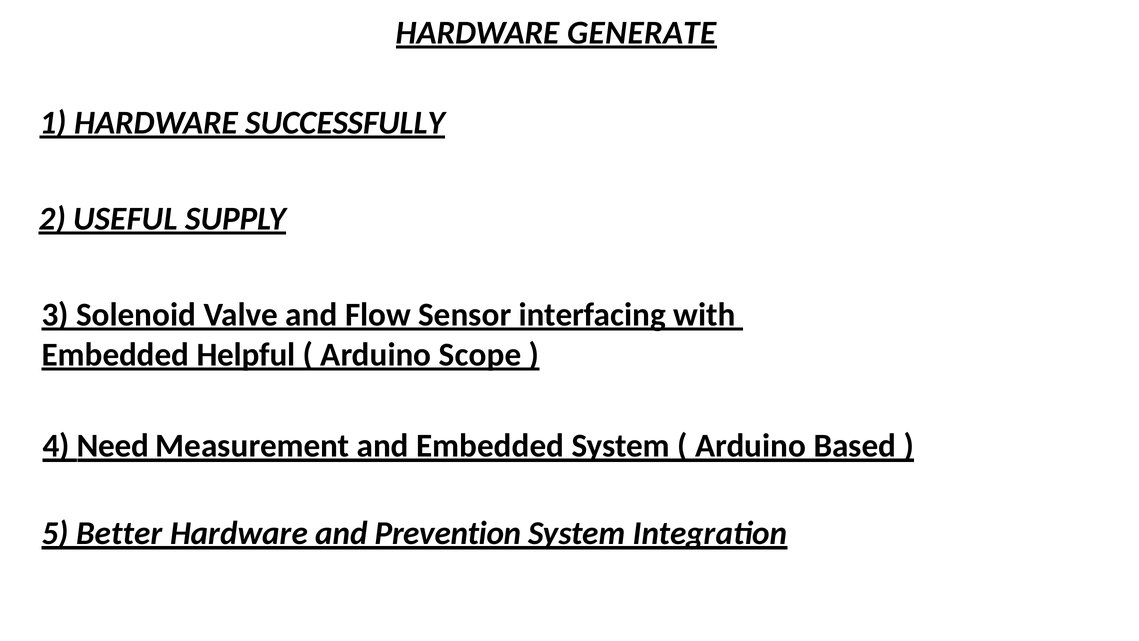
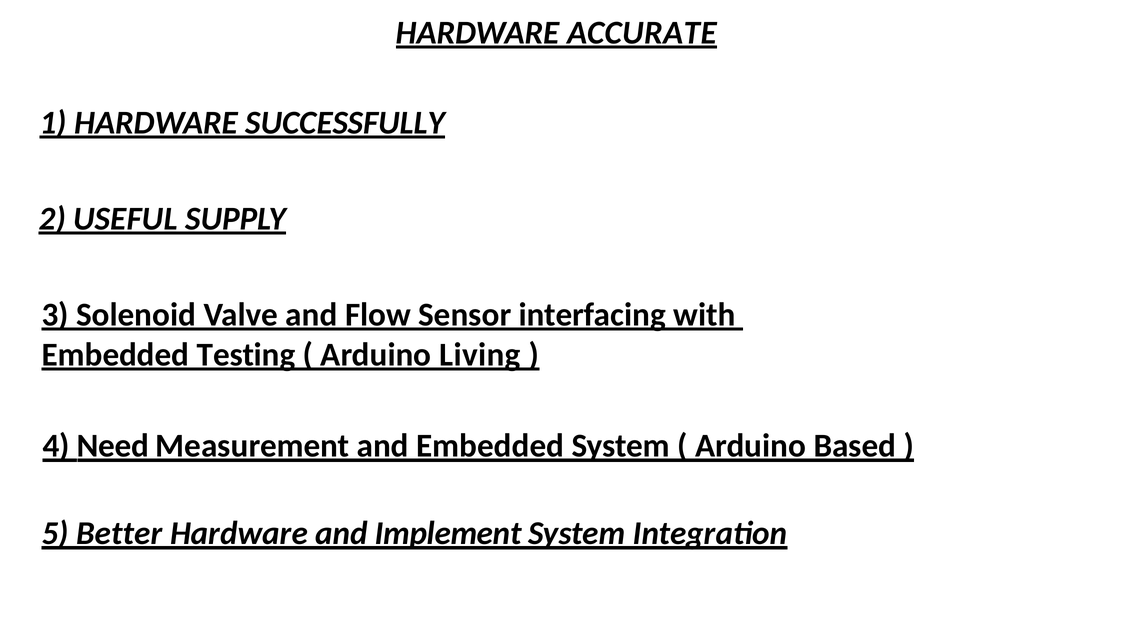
GENERATE: GENERATE -> ACCURATE
Helpful: Helpful -> Testing
Scope: Scope -> Living
Prevention: Prevention -> Implement
